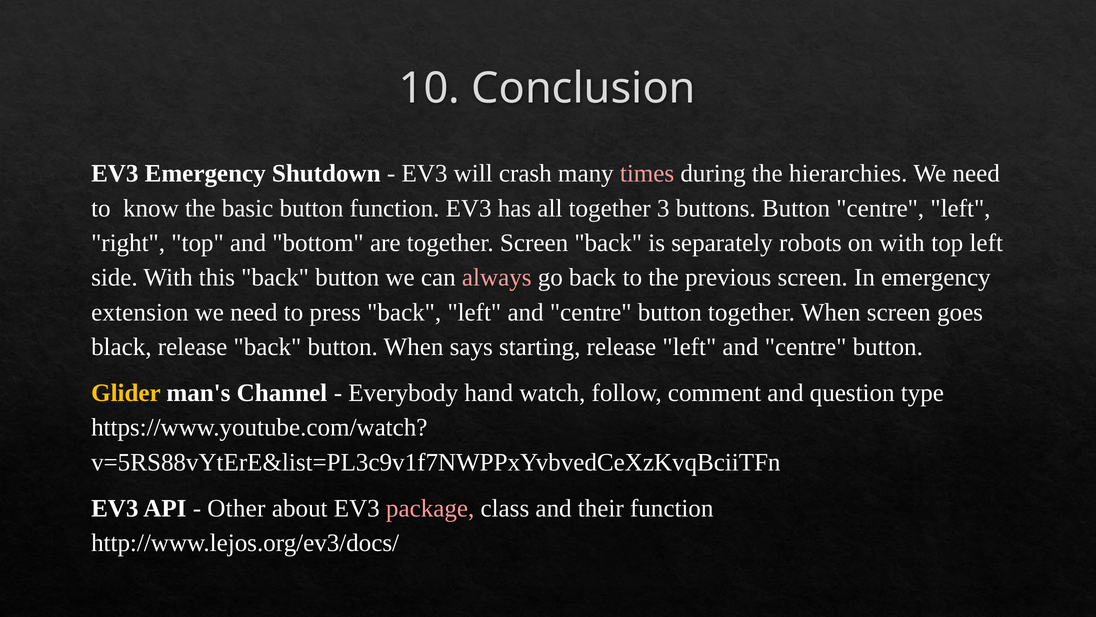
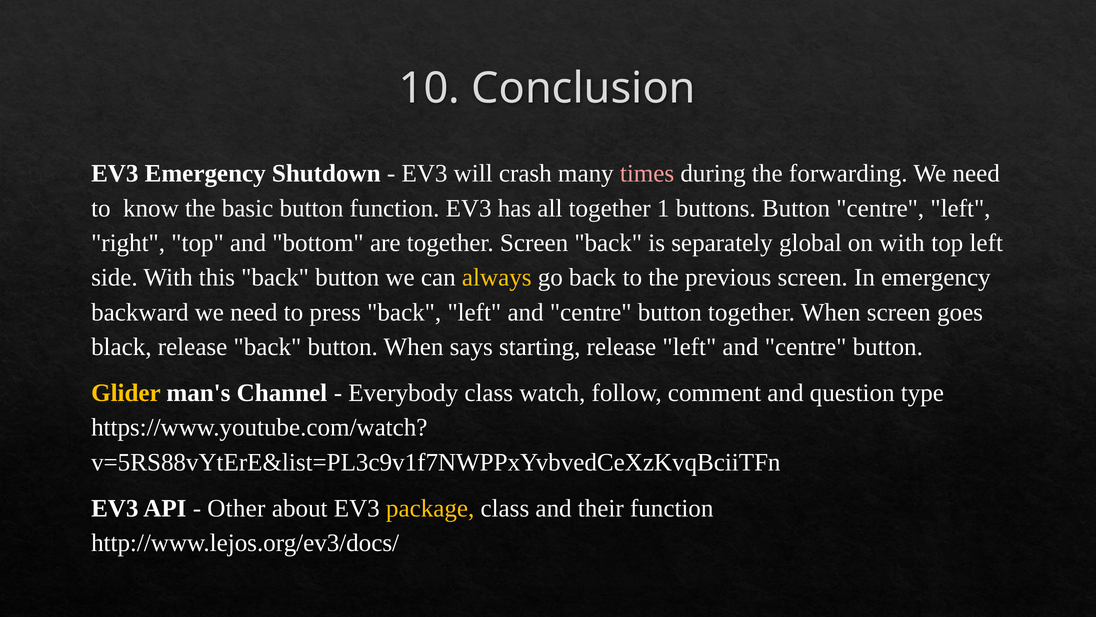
hierarchies: hierarchies -> forwarding
3: 3 -> 1
robots: robots -> global
always colour: pink -> yellow
extension: extension -> backward
Everybody hand: hand -> class
package colour: pink -> yellow
